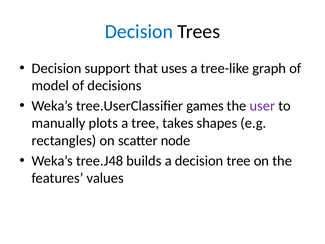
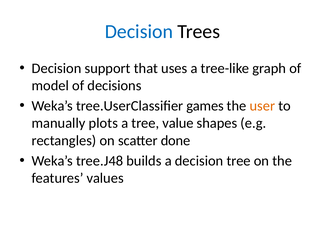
user colour: purple -> orange
takes: takes -> value
node: node -> done
